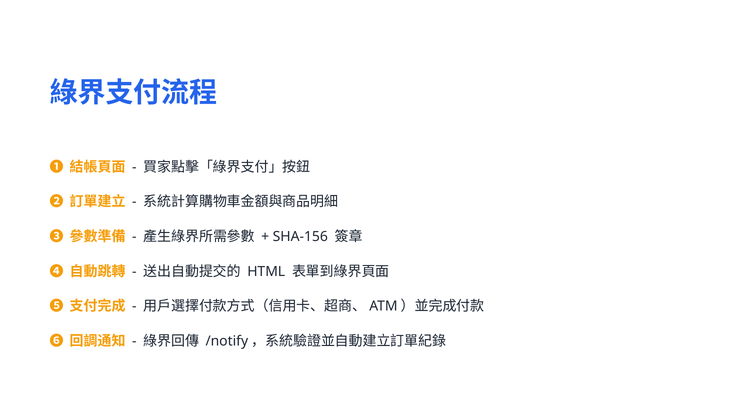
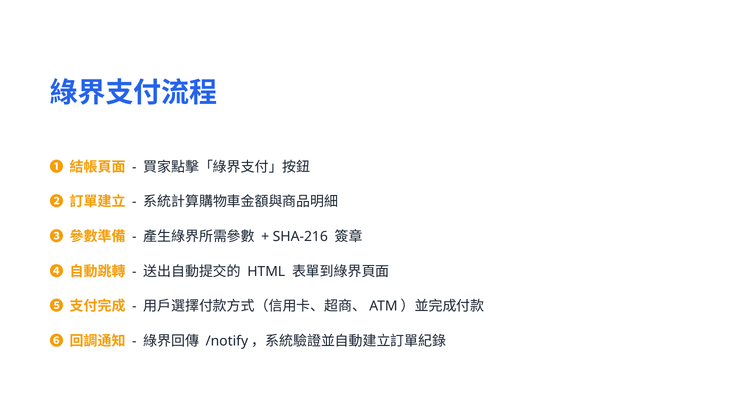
SHA-156: SHA-156 -> SHA-216
